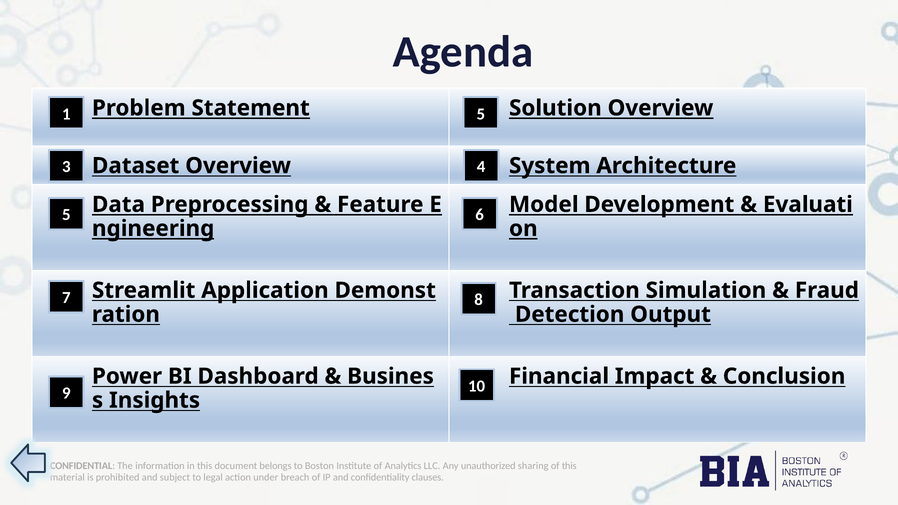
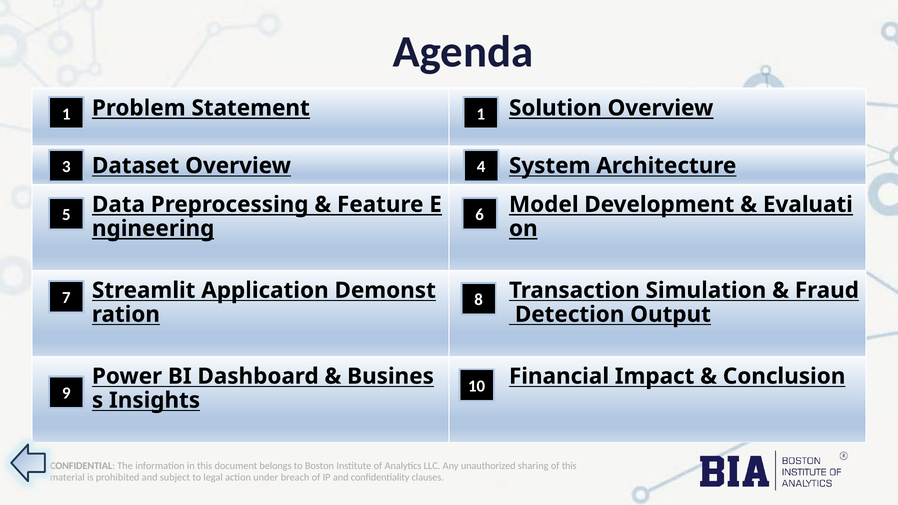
1 5: 5 -> 1
